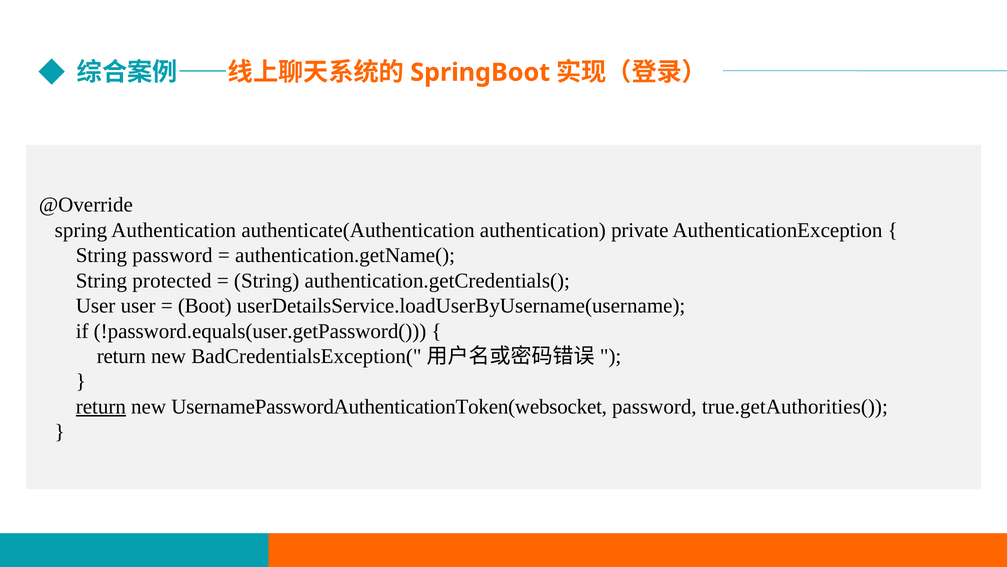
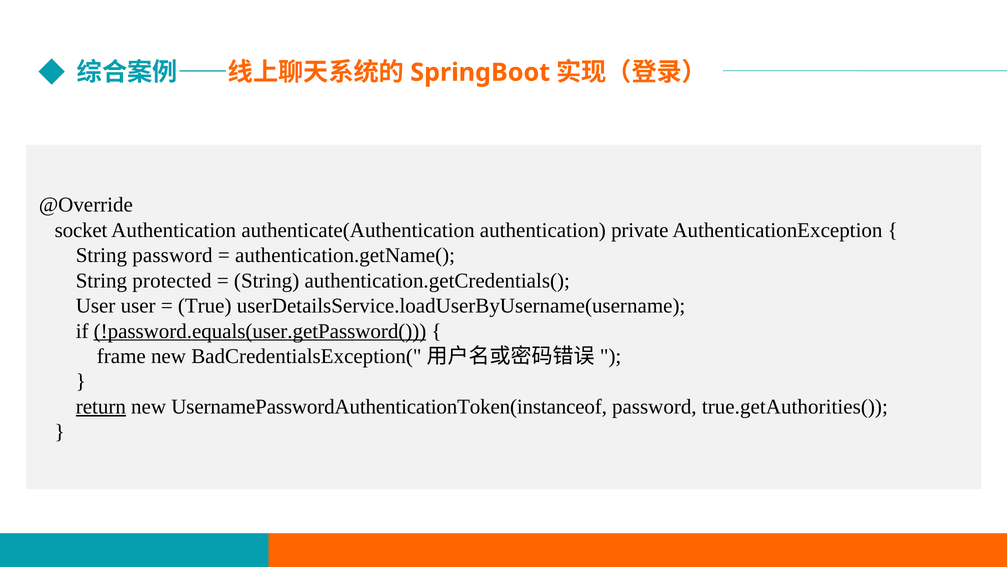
spring: spring -> socket
Boot: Boot -> True
!password.equals(user.getPassword( underline: none -> present
return at (121, 356): return -> frame
UsernamePasswordAuthenticationToken(websocket: UsernamePasswordAuthenticationToken(websocket -> UsernamePasswordAuthenticationToken(instanceof
